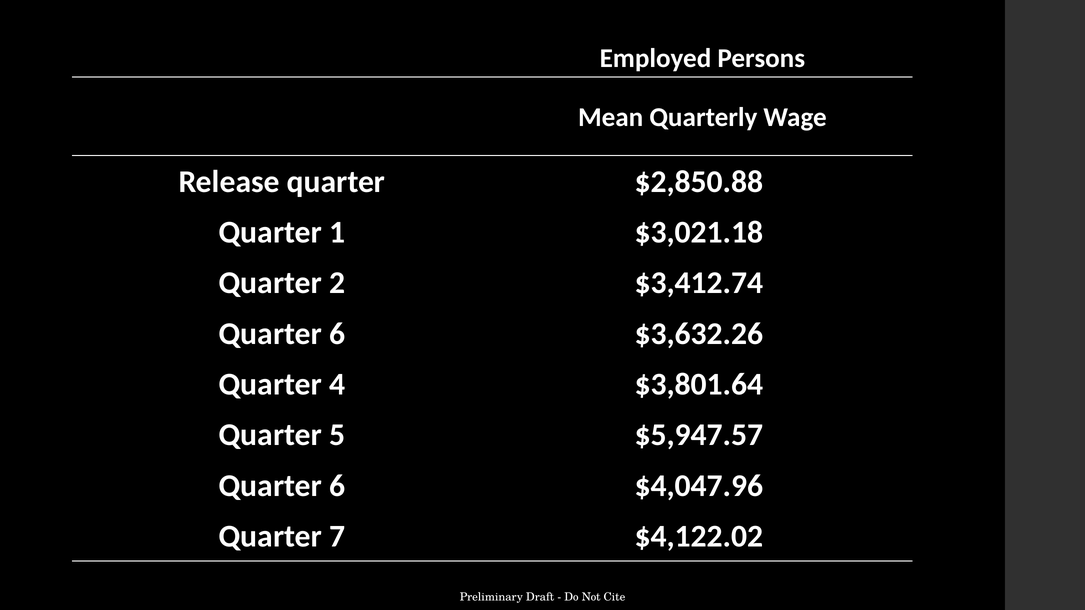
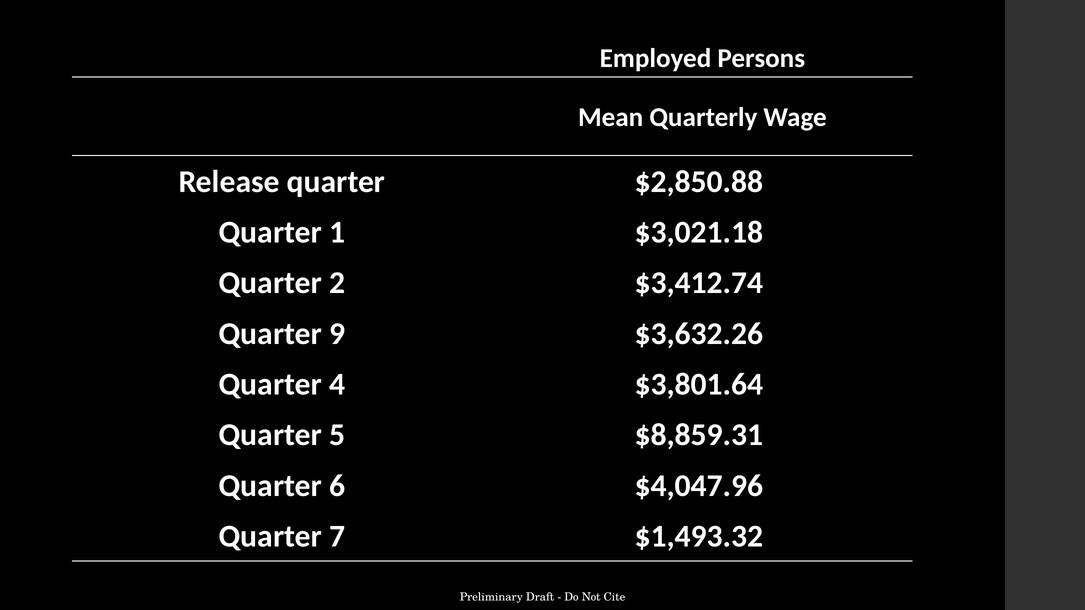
6 at (337, 334): 6 -> 9
$5,947.57: $5,947.57 -> $8,859.31
$4,122.02: $4,122.02 -> $1,493.32
